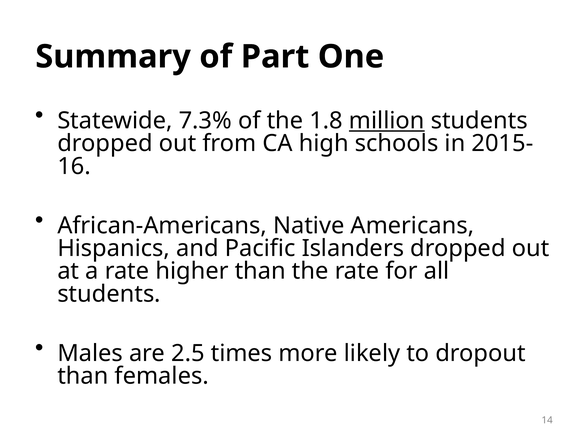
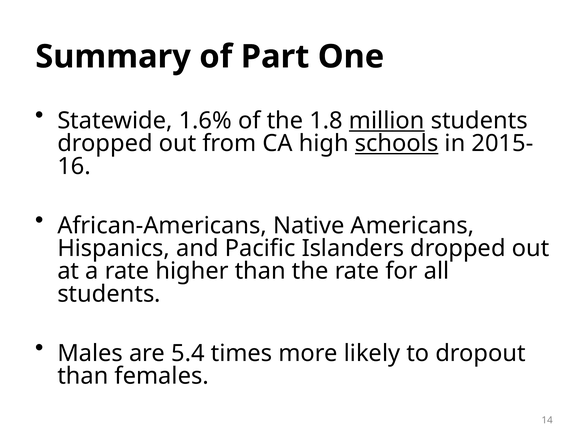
7.3%: 7.3% -> 1.6%
schools underline: none -> present
2.5: 2.5 -> 5.4
